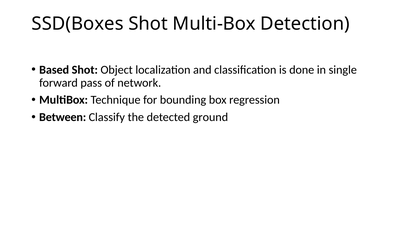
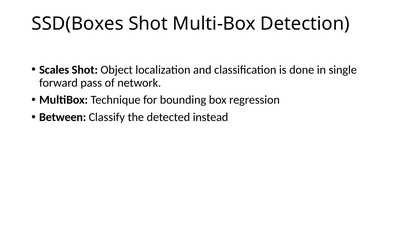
Based: Based -> Scales
ground: ground -> instead
